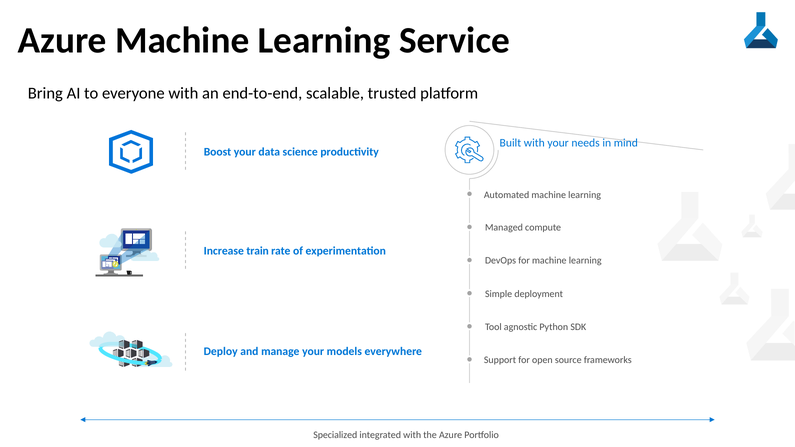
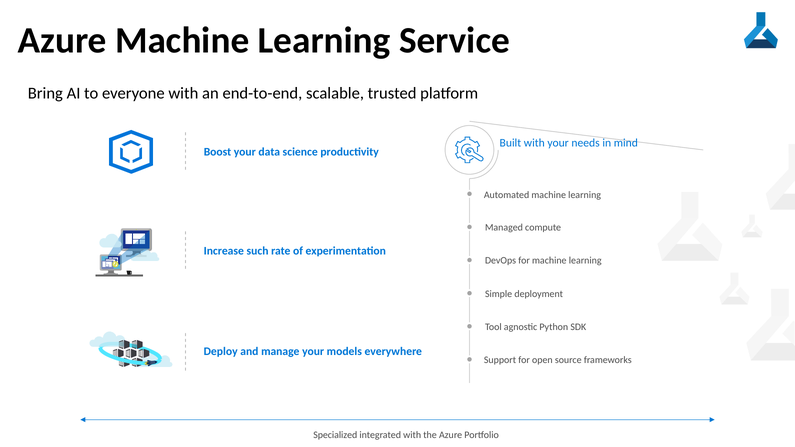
train: train -> such
